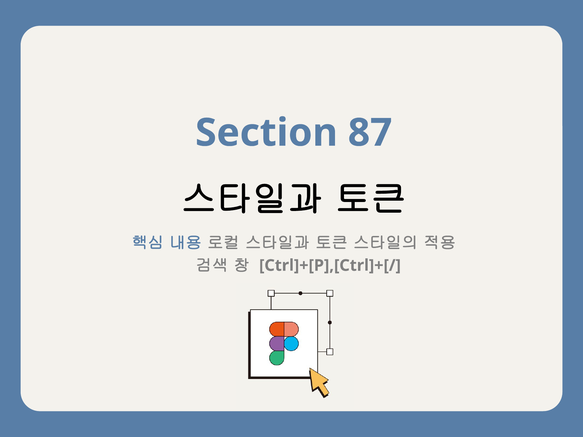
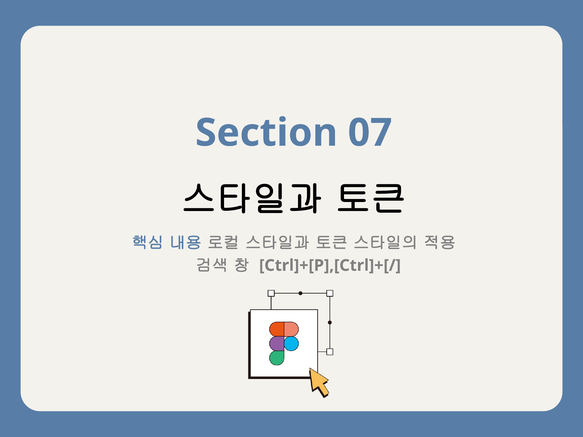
87: 87 -> 07
